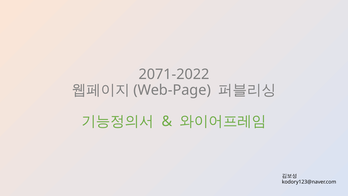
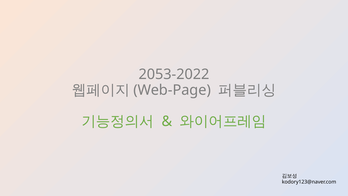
2071-2022: 2071-2022 -> 2053-2022
